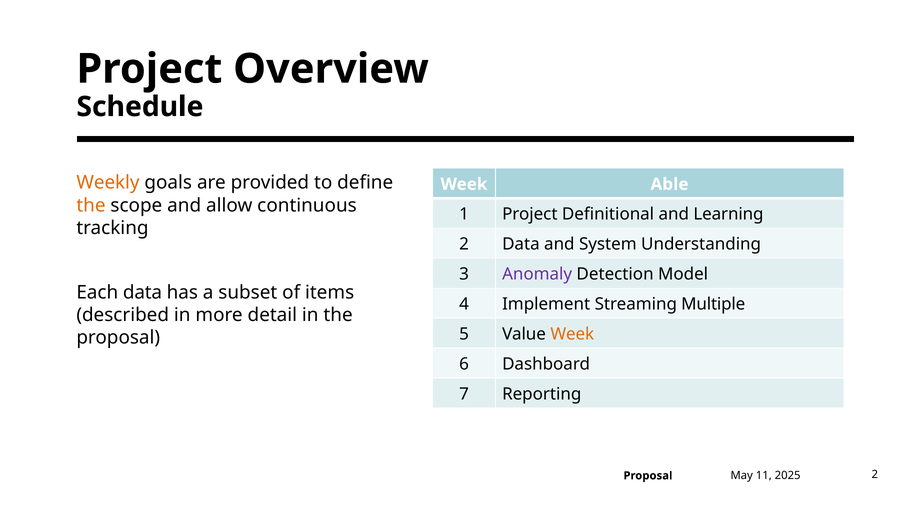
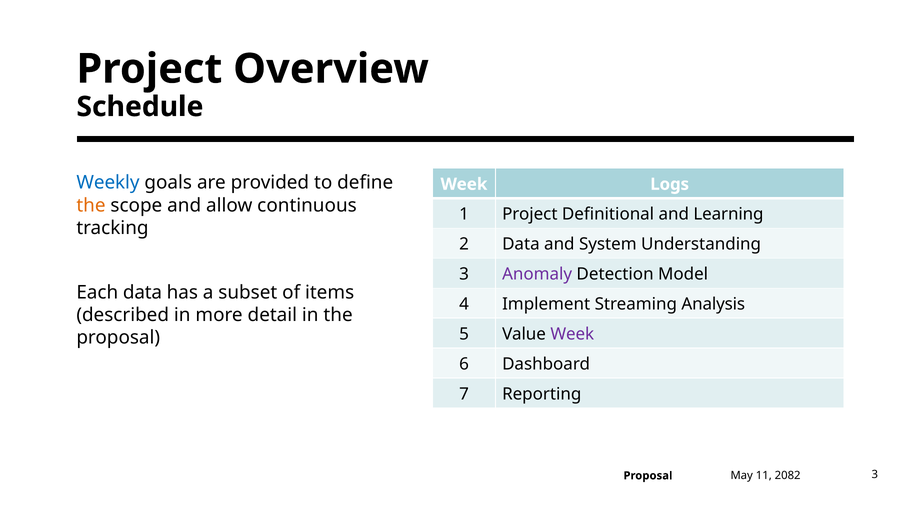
Weekly colour: orange -> blue
Able: Able -> Logs
Multiple: Multiple -> Analysis
Week at (572, 334) colour: orange -> purple
2025: 2025 -> 2082
Proposal 2: 2 -> 3
